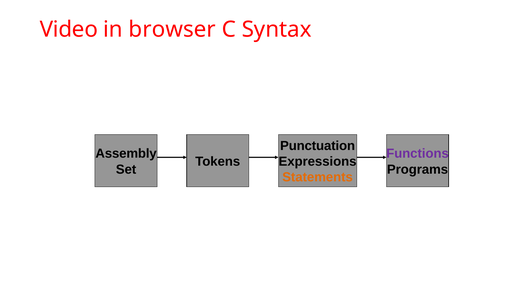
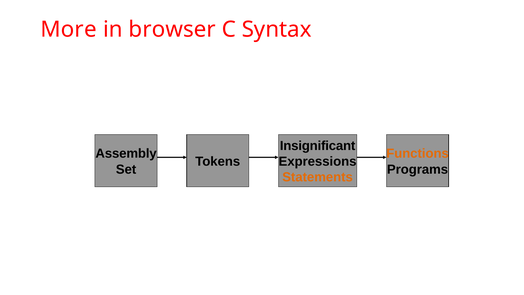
Video: Video -> More
Punctuation: Punctuation -> Insignificant
Functions colour: purple -> orange
